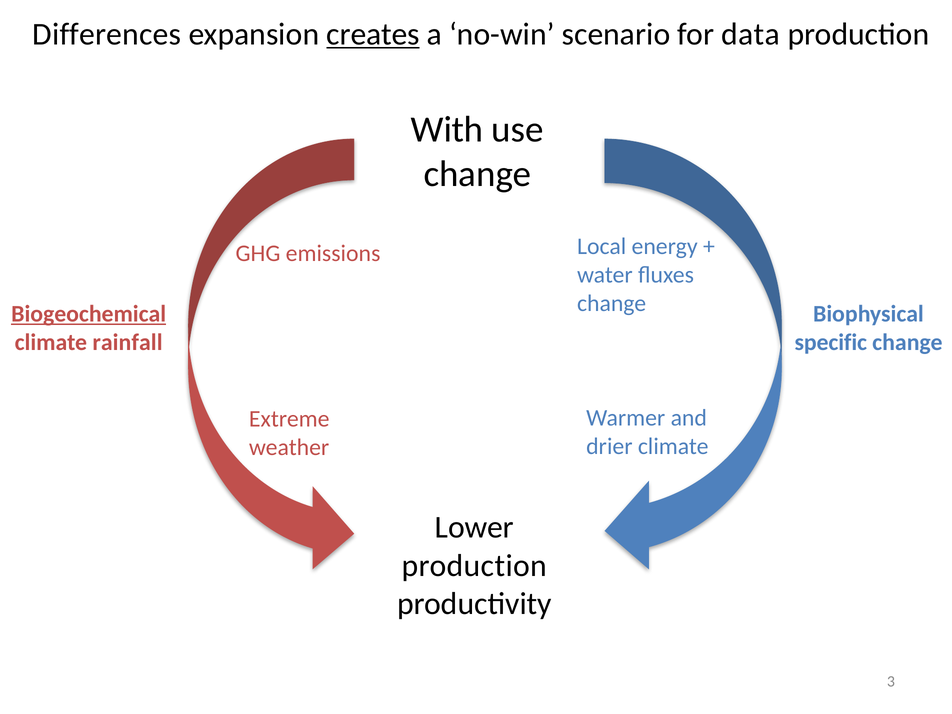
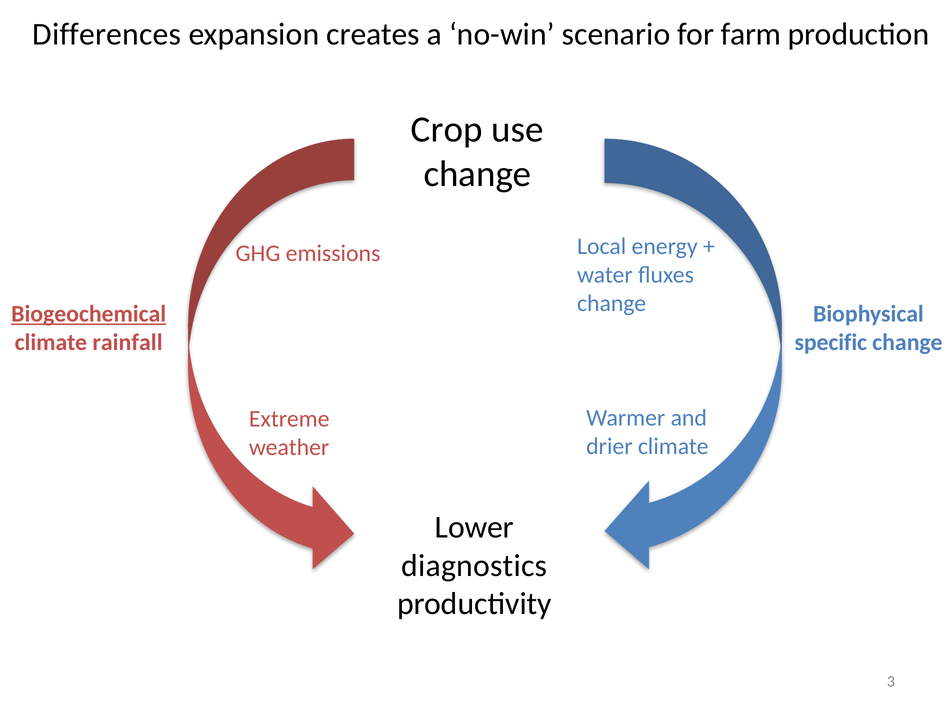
creates underline: present -> none
data: data -> farm
With: With -> Crop
production at (474, 566): production -> diagnostics
